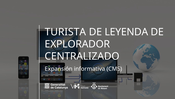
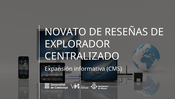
TURISTA: TURISTA -> NOVATO
LEYENDA: LEYENDA -> RESEÑAS
